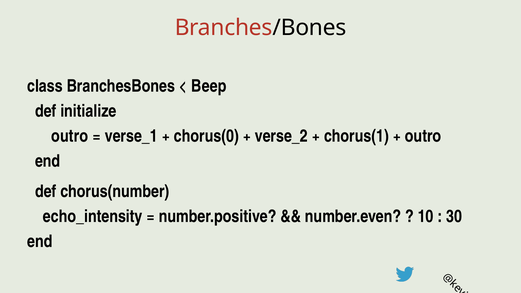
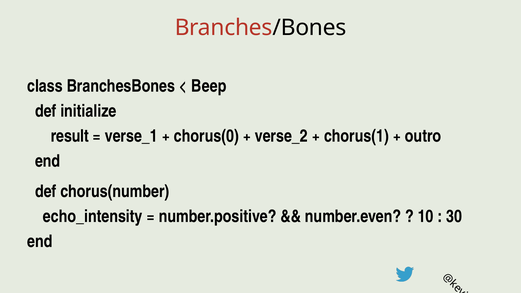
outro at (70, 136): outro -> result
